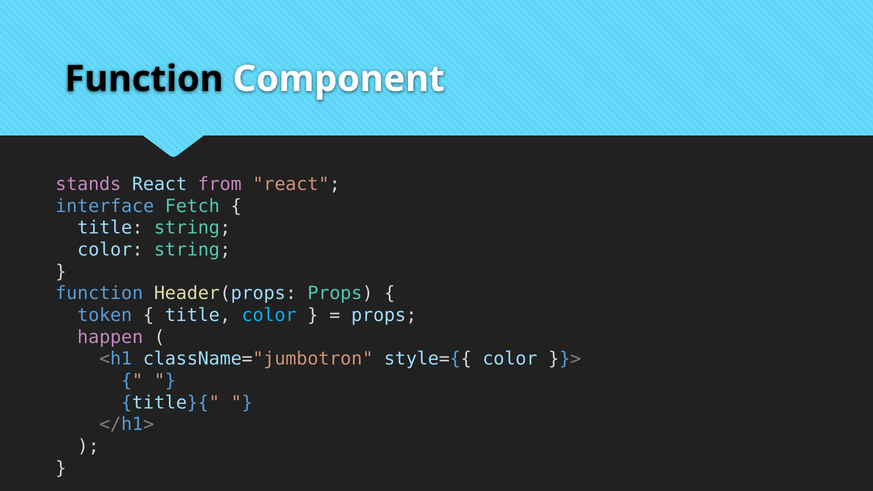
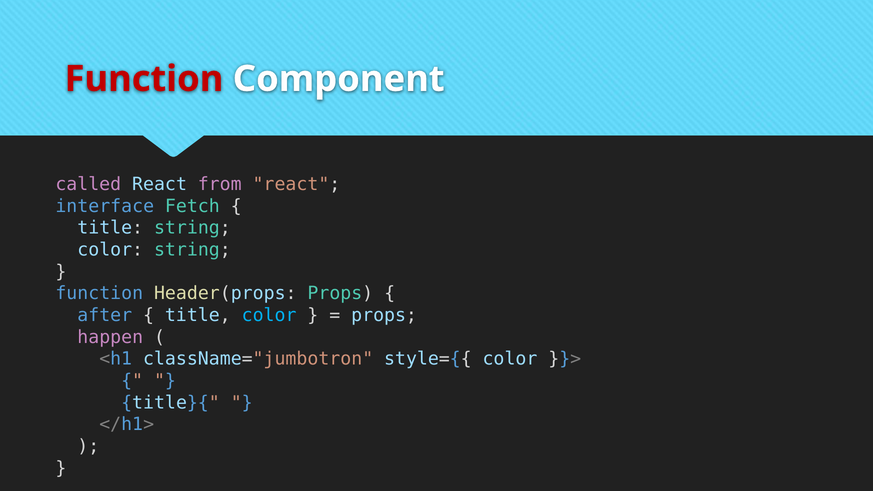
Function at (144, 79) colour: black -> red
stands: stands -> called
token: token -> after
